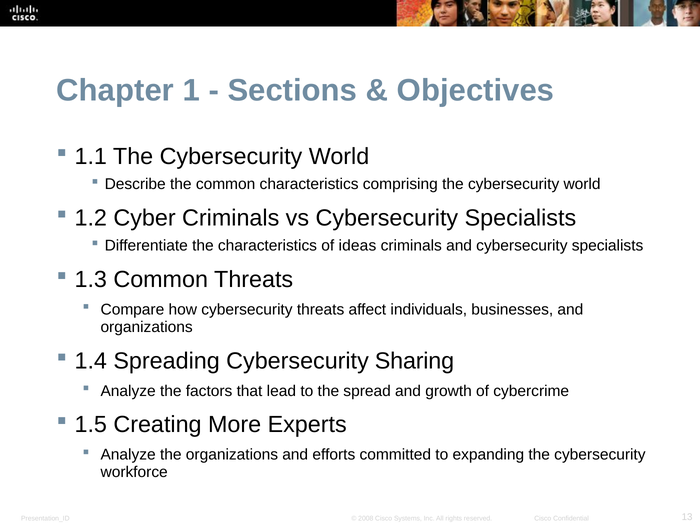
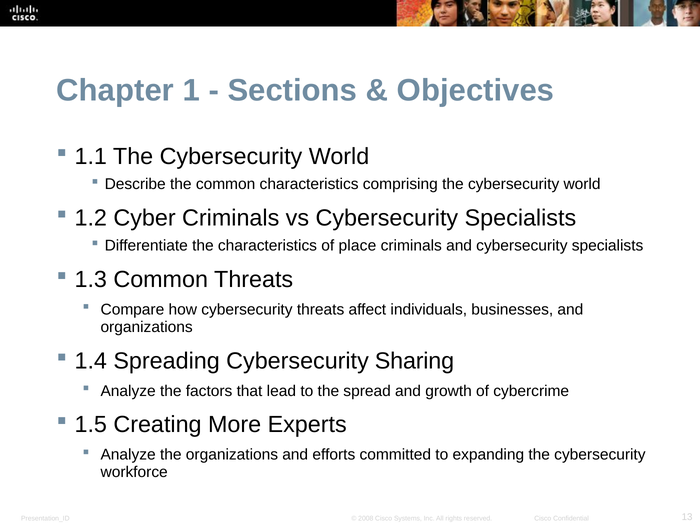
ideas: ideas -> place
